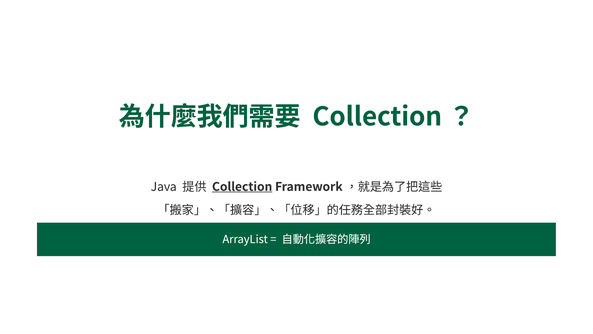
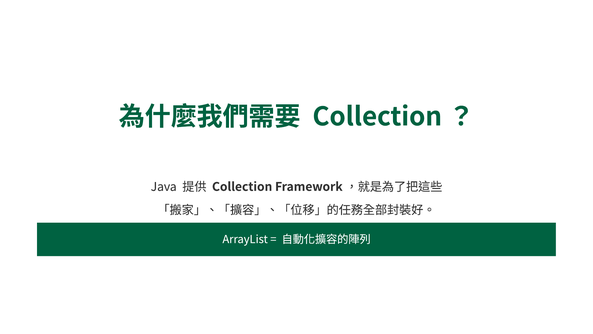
Collection underline: present -> none
